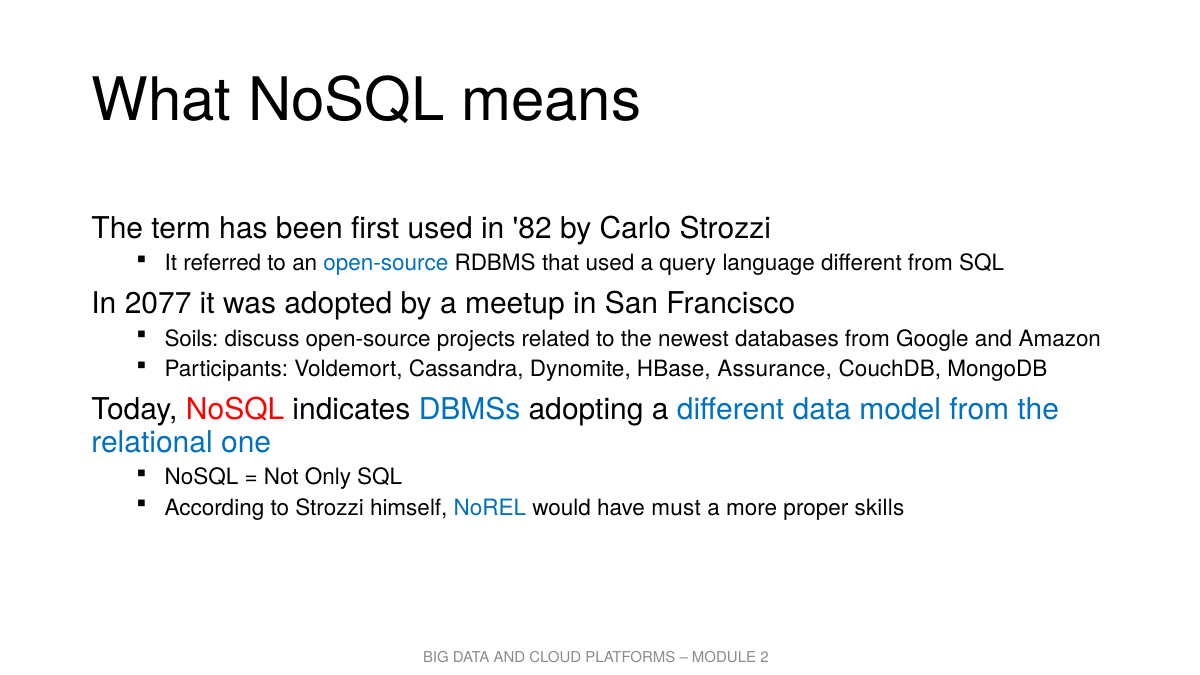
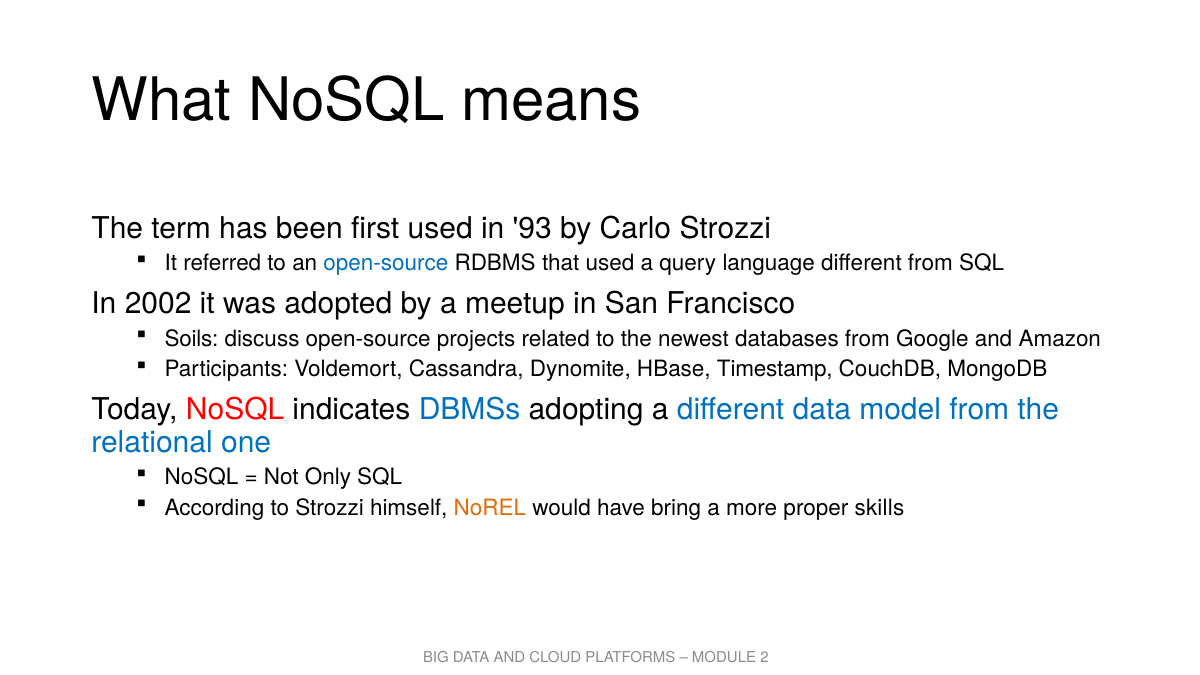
82: 82 -> 93
2077: 2077 -> 2002
Assurance: Assurance -> Timestamp
NoREL colour: blue -> orange
must: must -> bring
